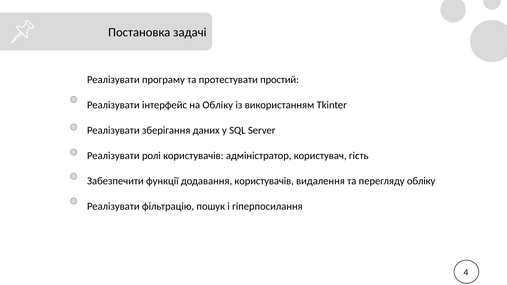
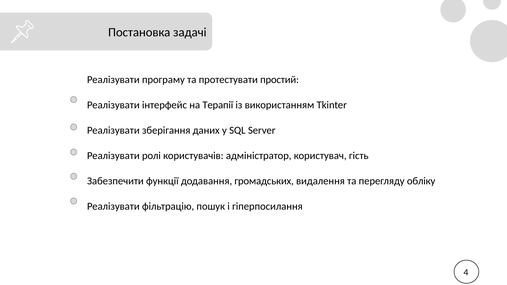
на Обліку: Обліку -> Терапії
додавання користувачів: користувачів -> громадських
